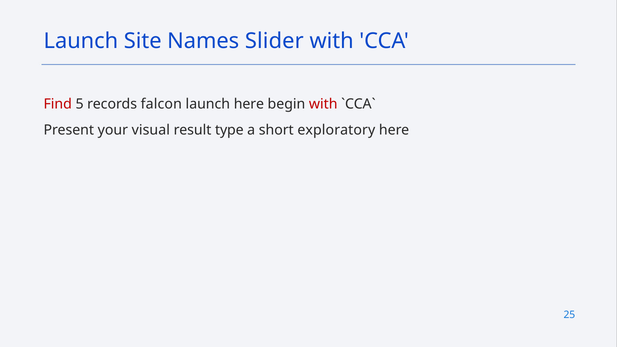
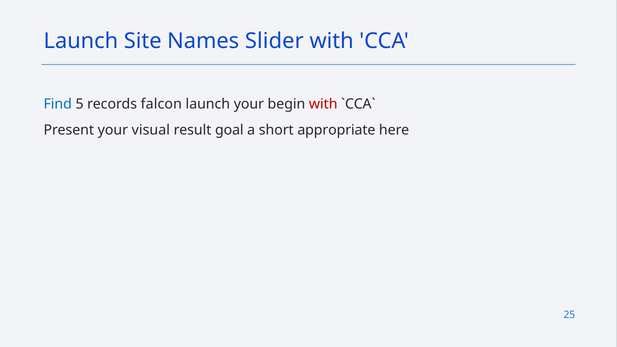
Find colour: red -> blue
launch here: here -> your
type: type -> goal
exploratory: exploratory -> appropriate
